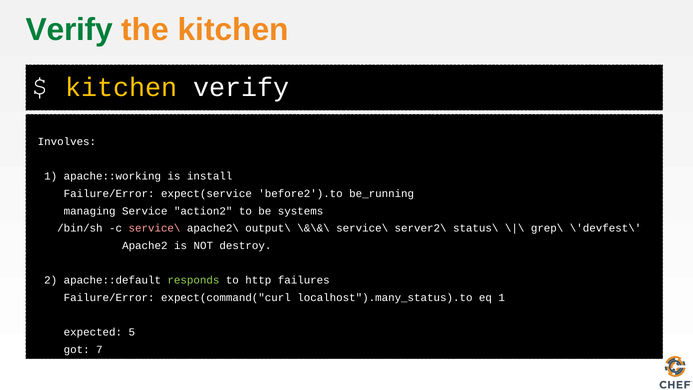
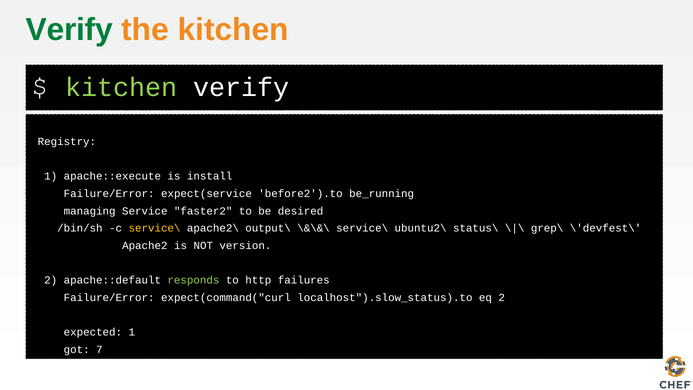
kitchen at (121, 88) colour: yellow -> light green
Involves: Involves -> Registry
apache::working: apache::working -> apache::execute
action2: action2 -> faster2
systems: systems -> desired
service\ at (155, 228) colour: pink -> yellow
server2\: server2\ -> ubuntu2\
destroy: destroy -> version
localhost").many_status).to: localhost").many_status).to -> localhost").slow_status).to
eq 1: 1 -> 2
expected 5: 5 -> 1
